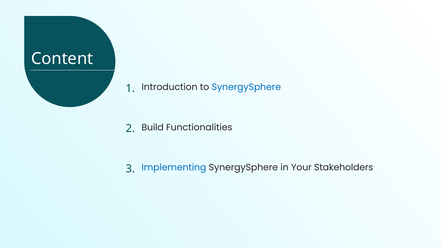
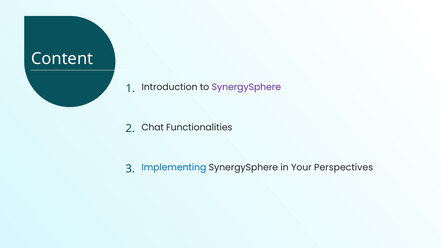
SynergySphere at (246, 87) colour: blue -> purple
Build: Build -> Chat
Stakeholders: Stakeholders -> Perspectives
